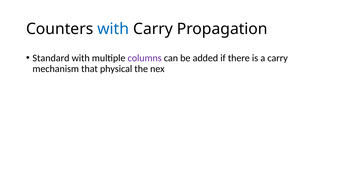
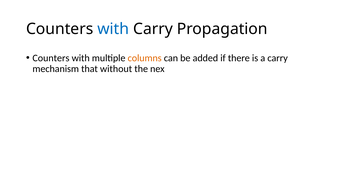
Standard at (51, 58): Standard -> Counters
columns colour: purple -> orange
physical: physical -> without
